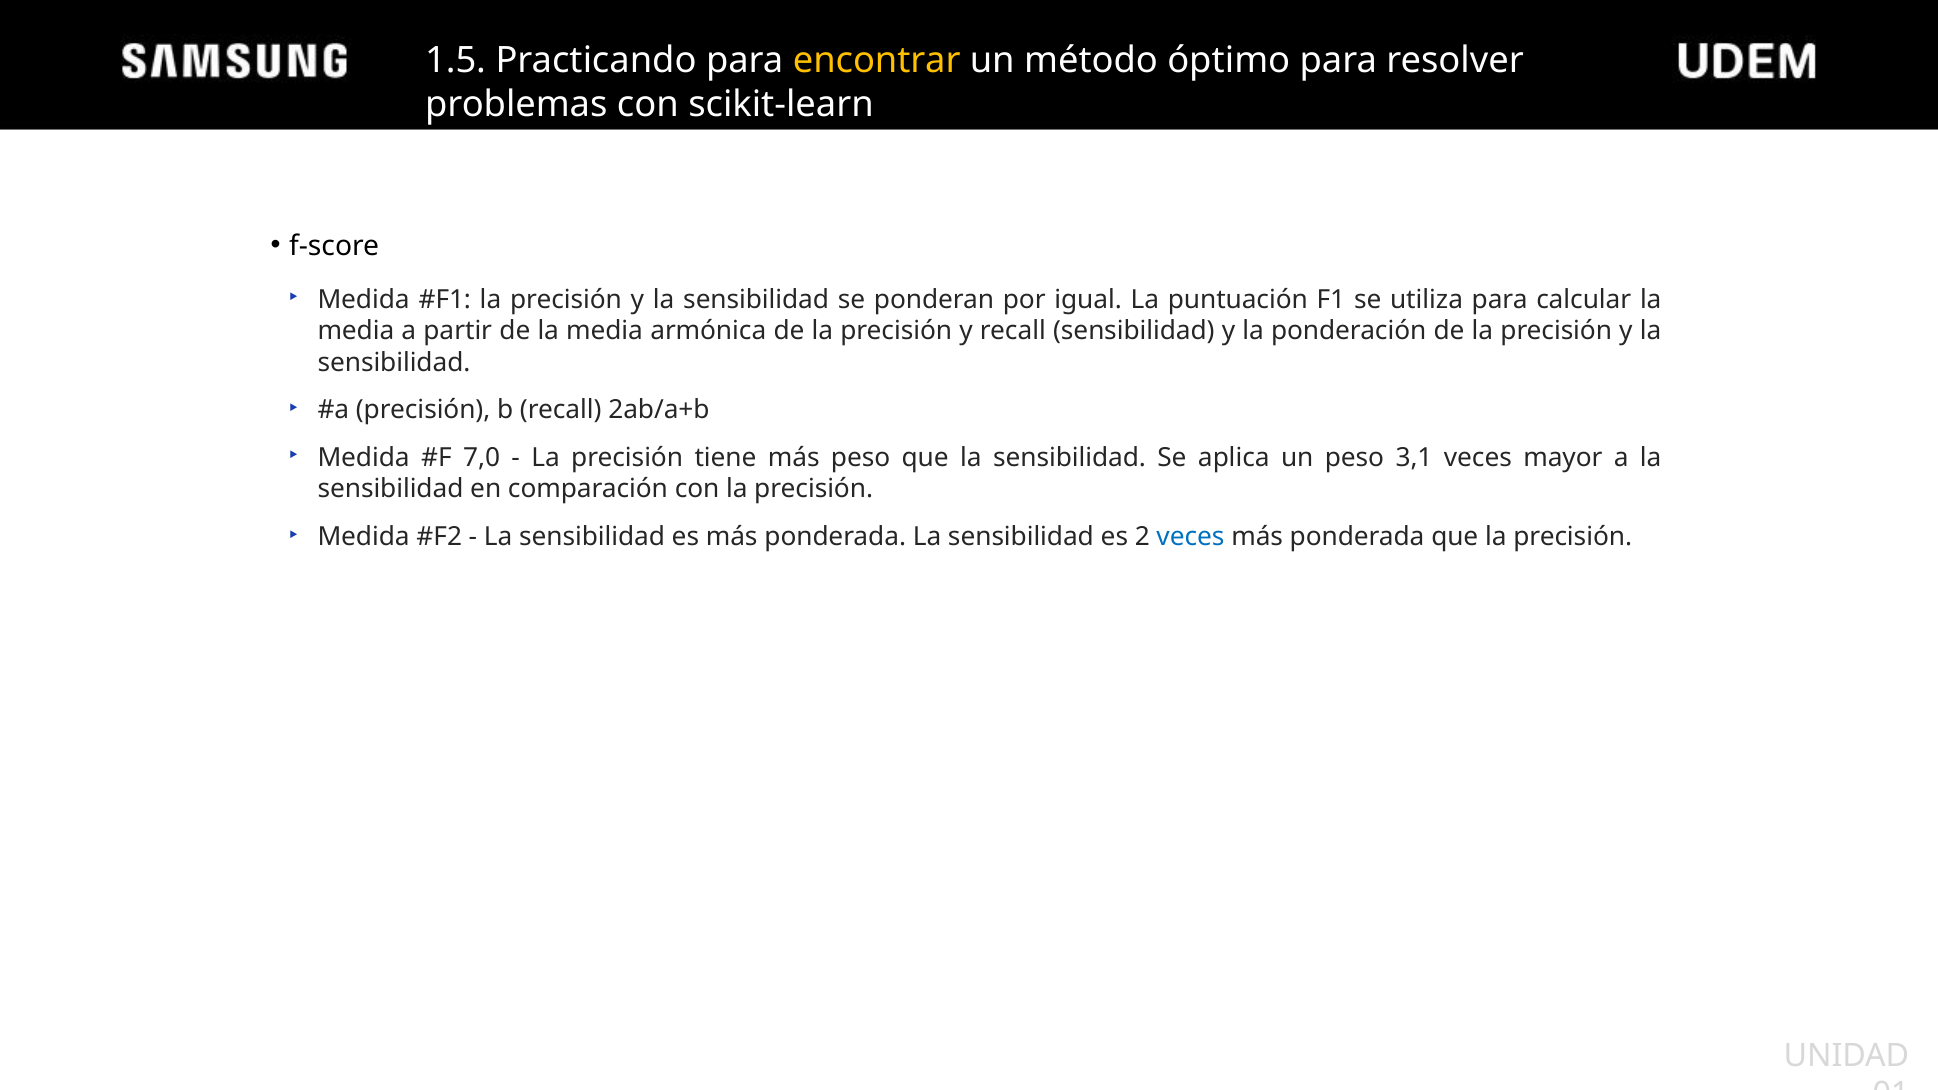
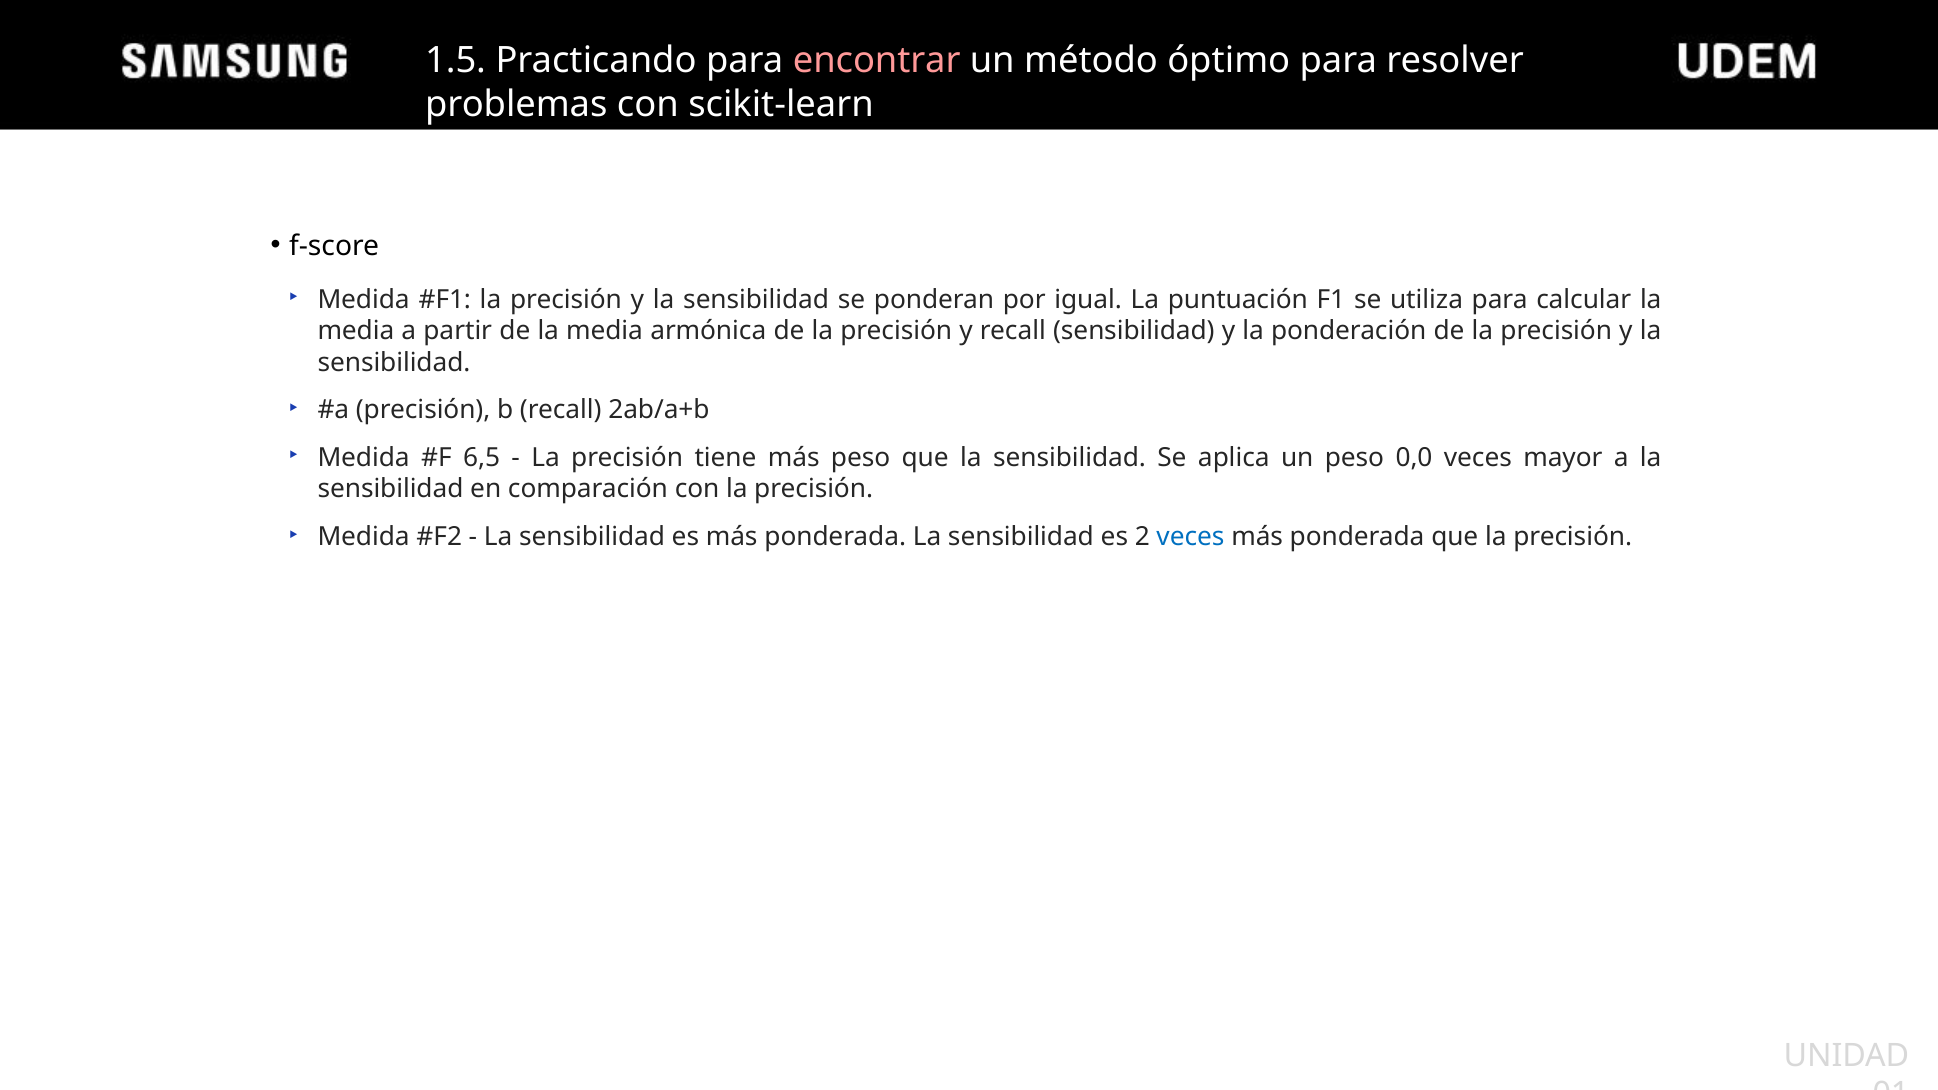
encontrar colour: yellow -> pink
7,0: 7,0 -> 6,5
3,1: 3,1 -> 0,0
